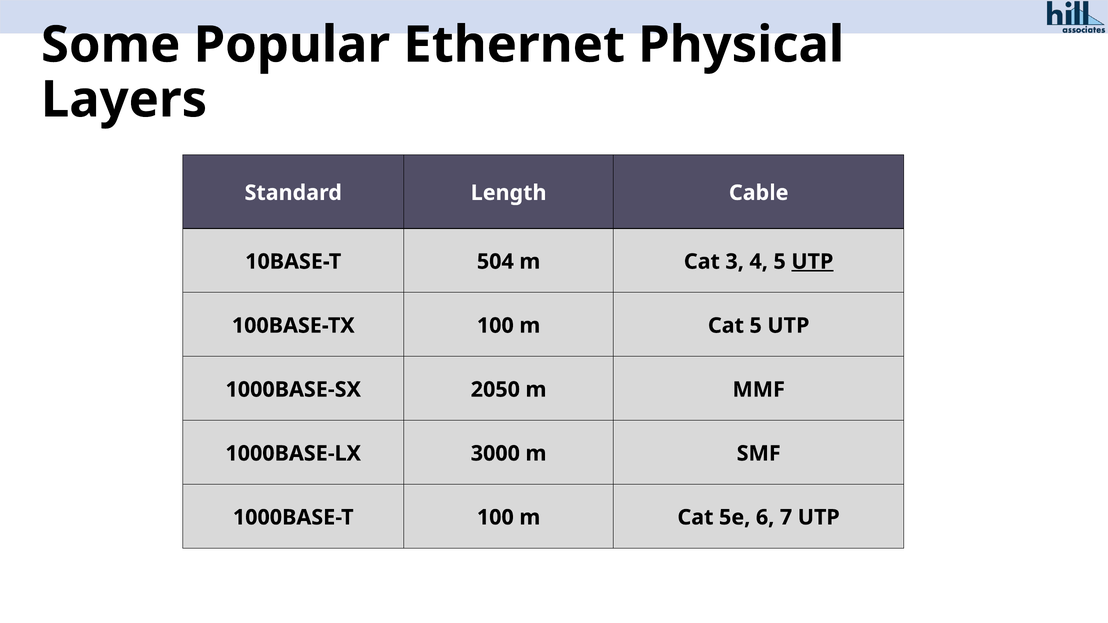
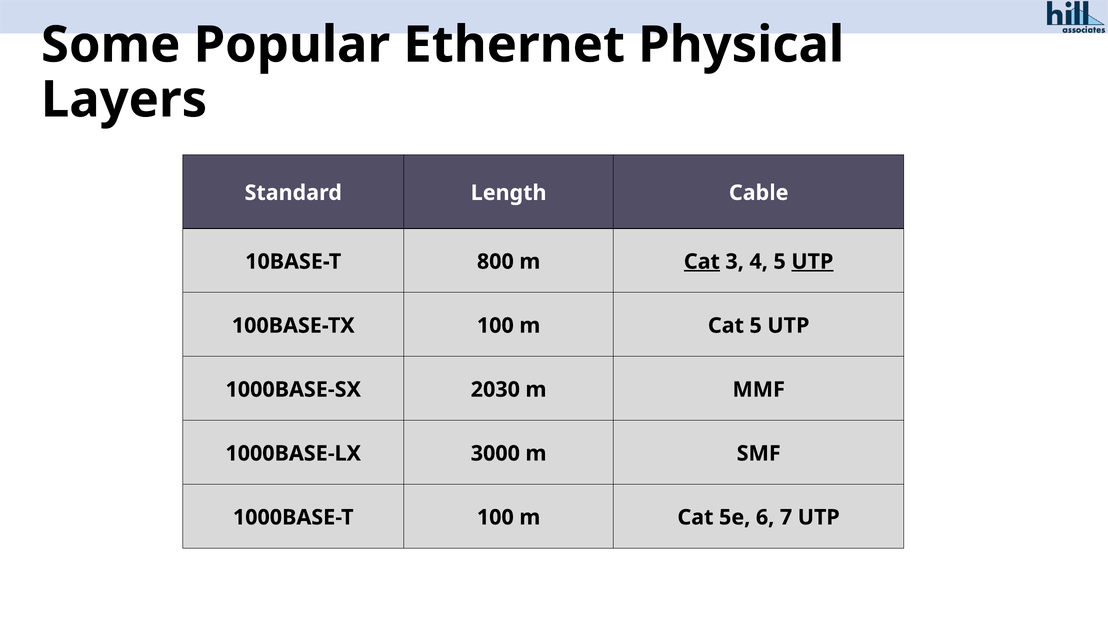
504: 504 -> 800
Cat at (702, 262) underline: none -> present
2050: 2050 -> 2030
